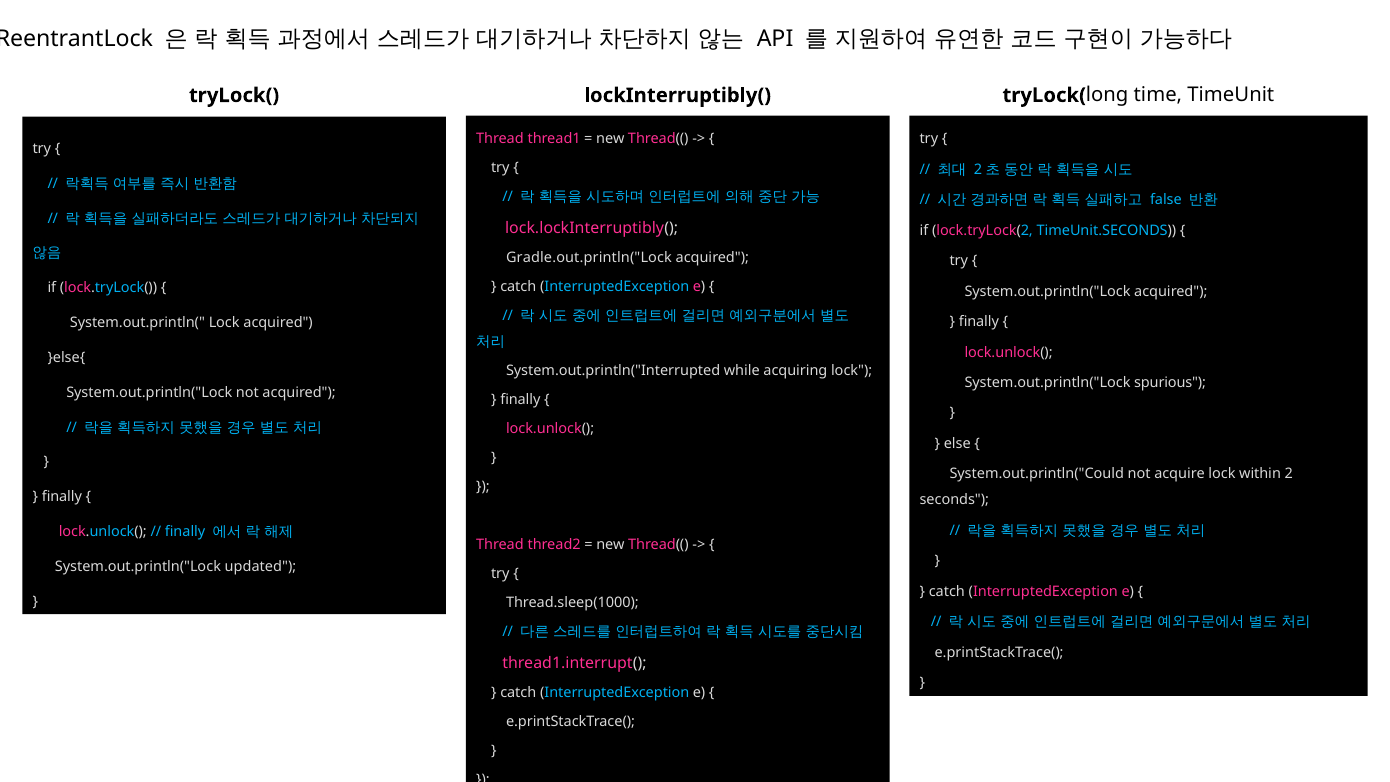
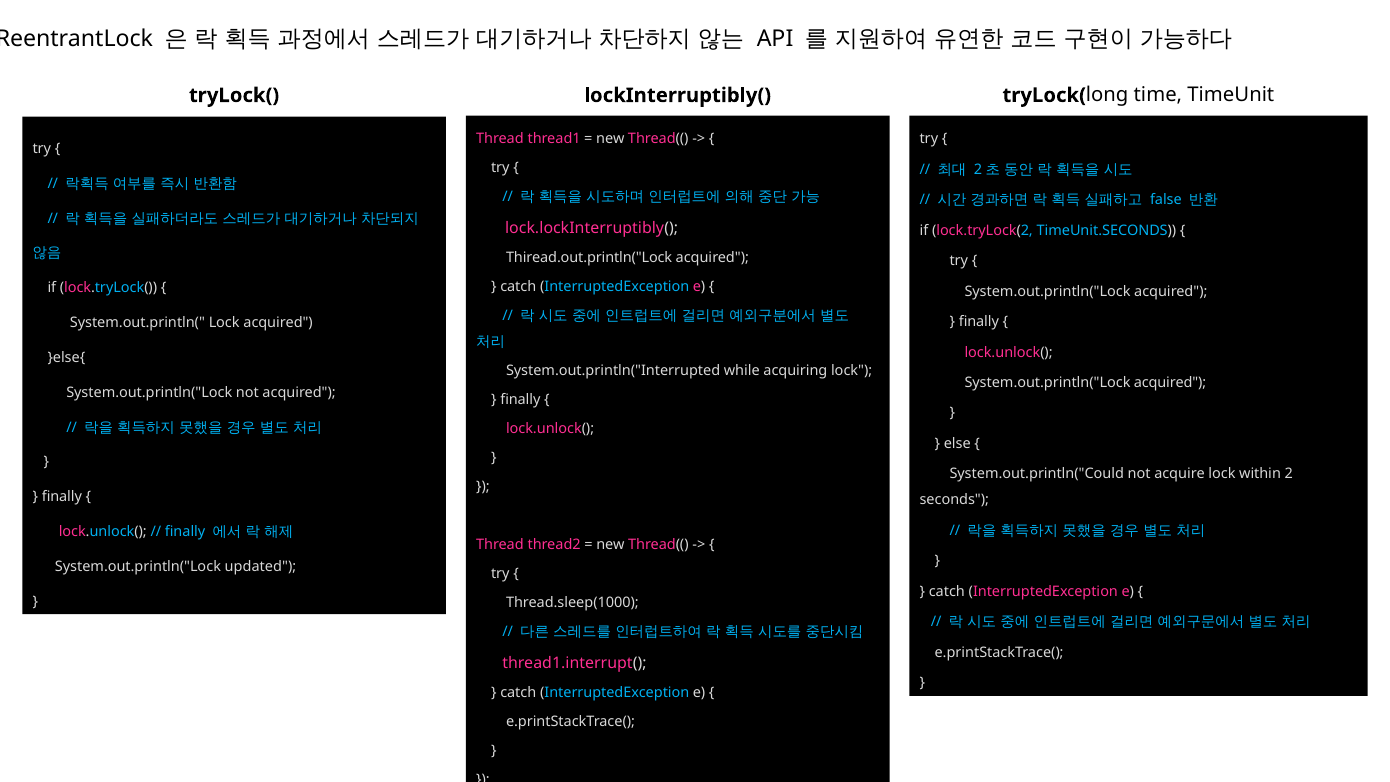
Gradle.out.println("Lock: Gradle.out.println("Lock -> Thiread.out.println("Lock
spurious at (1170, 383): spurious -> acquired
